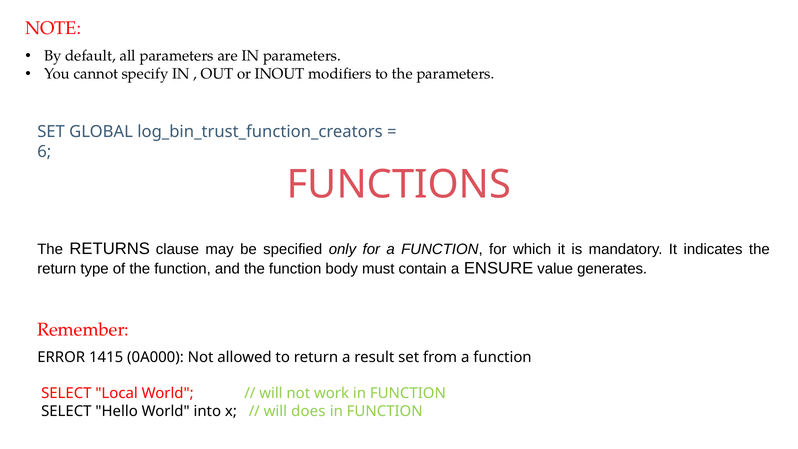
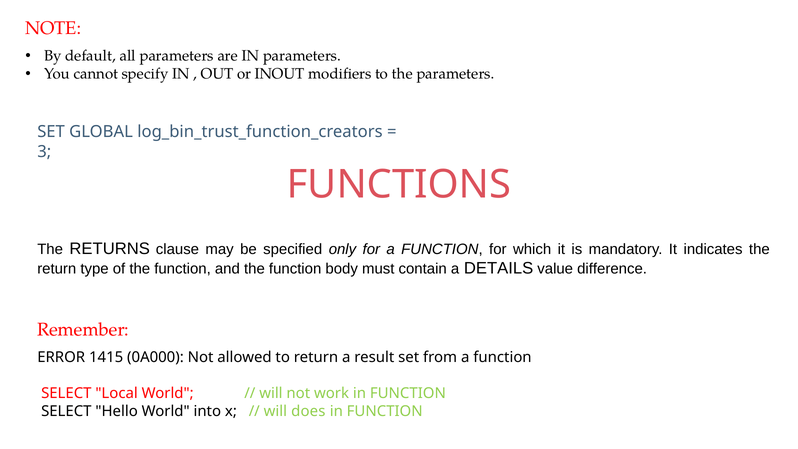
6: 6 -> 3
ENSURE: ENSURE -> DETAILS
generates: generates -> difference
